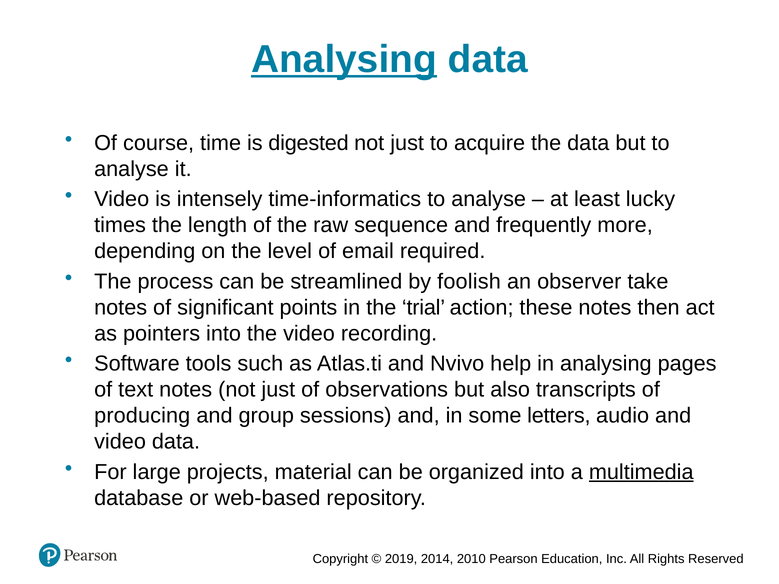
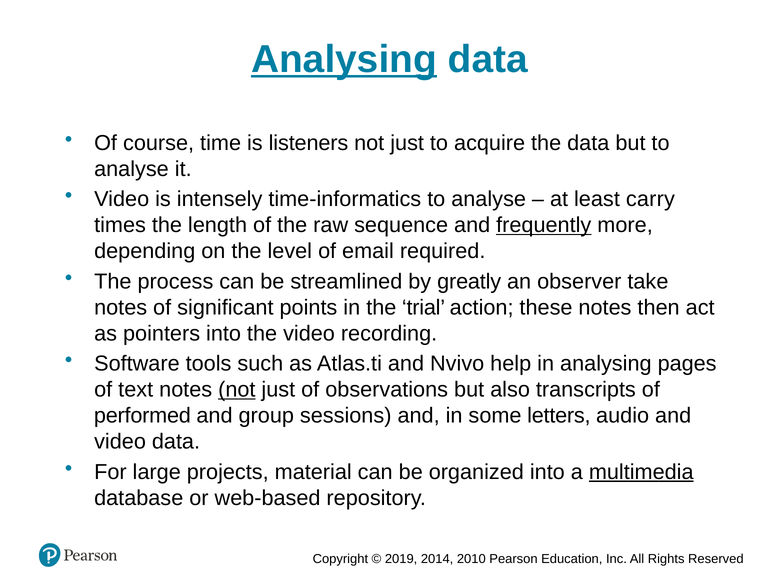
digested: digested -> listeners
lucky: lucky -> carry
frequently underline: none -> present
foolish: foolish -> greatly
not at (237, 390) underline: none -> present
producing: producing -> performed
